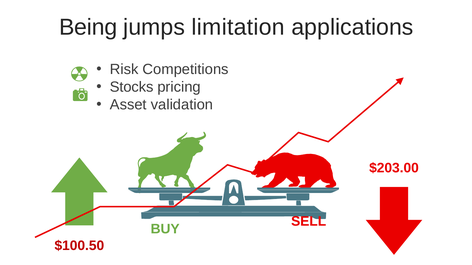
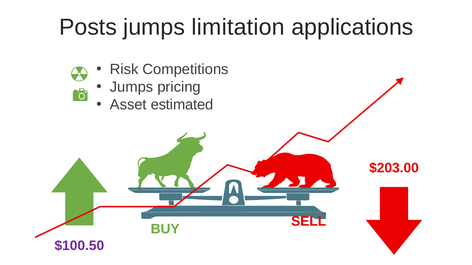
Being: Being -> Posts
Stocks at (132, 87): Stocks -> Jumps
validation: validation -> estimated
$100.50 colour: red -> purple
